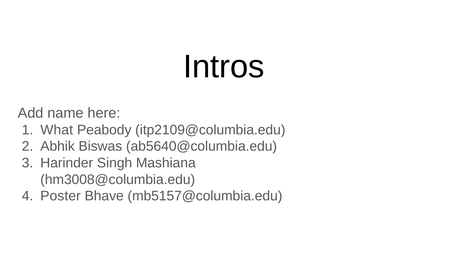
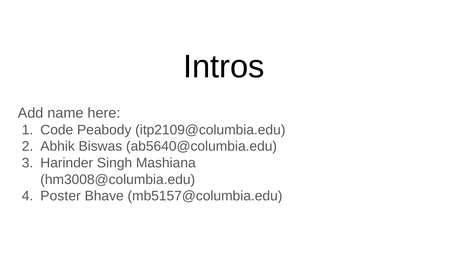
What: What -> Code
